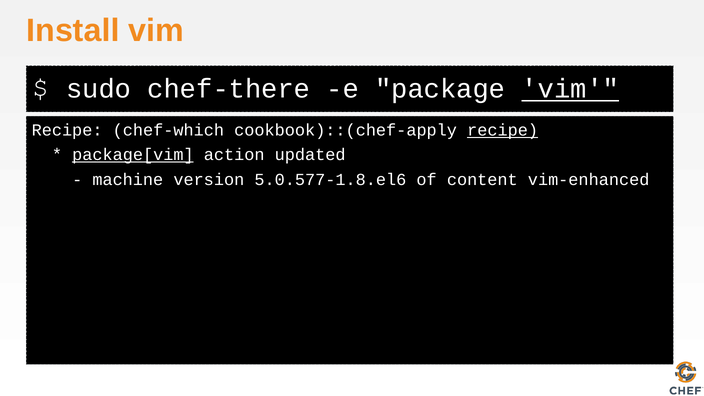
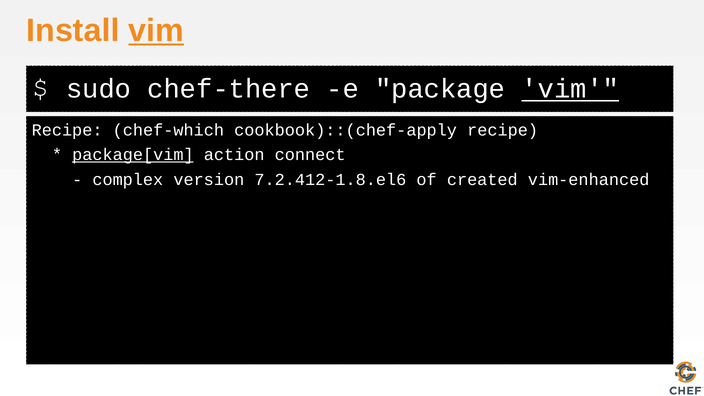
vim at (156, 30) underline: none -> present
recipe at (503, 130) underline: present -> none
updated: updated -> connect
machine: machine -> complex
5.0.577-1.8.el6: 5.0.577-1.8.el6 -> 7.2.412-1.8.el6
content: content -> created
